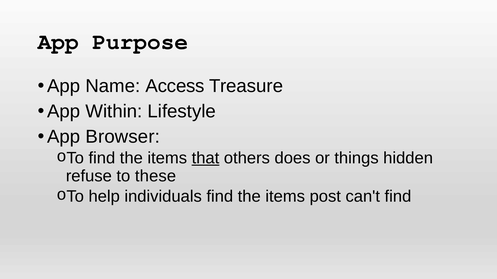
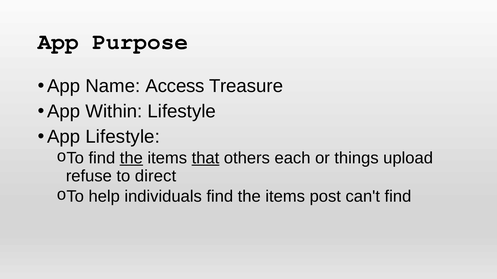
App Browser: Browser -> Lifestyle
the at (131, 158) underline: none -> present
does: does -> each
hidden: hidden -> upload
these: these -> direct
